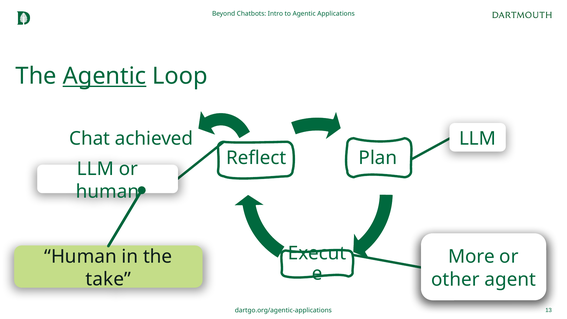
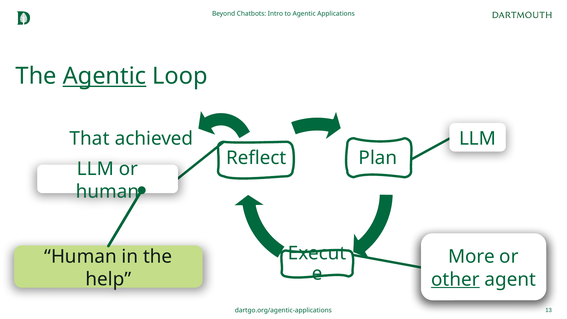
Chat: Chat -> That
take: take -> help
other underline: none -> present
